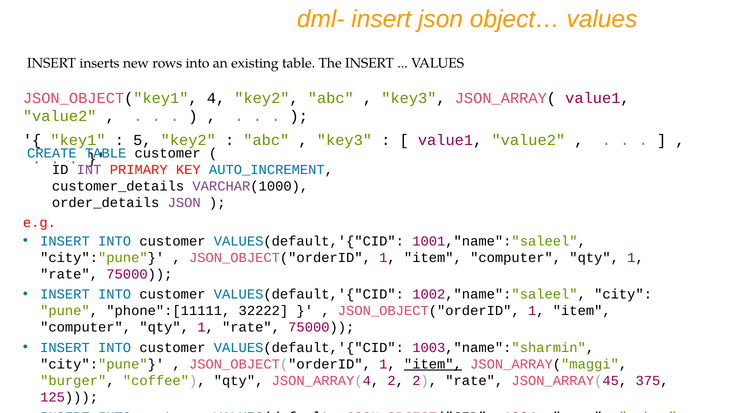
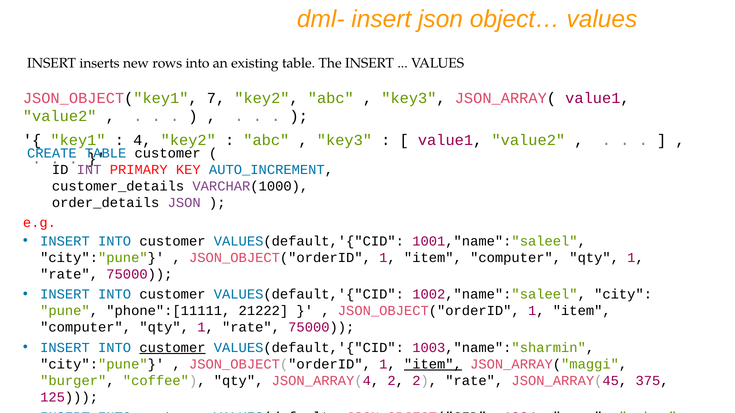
4: 4 -> 7
5: 5 -> 4
32222: 32222 -> 21222
customer at (172, 348) underline: none -> present
